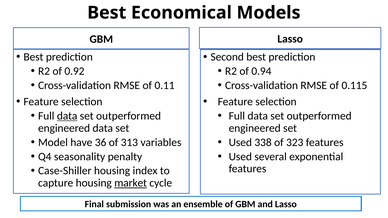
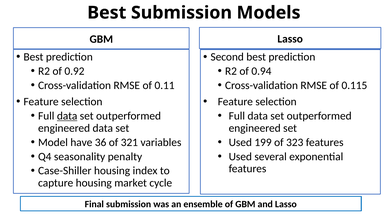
Best Economical: Economical -> Submission
313: 313 -> 321
338: 338 -> 199
market underline: present -> none
